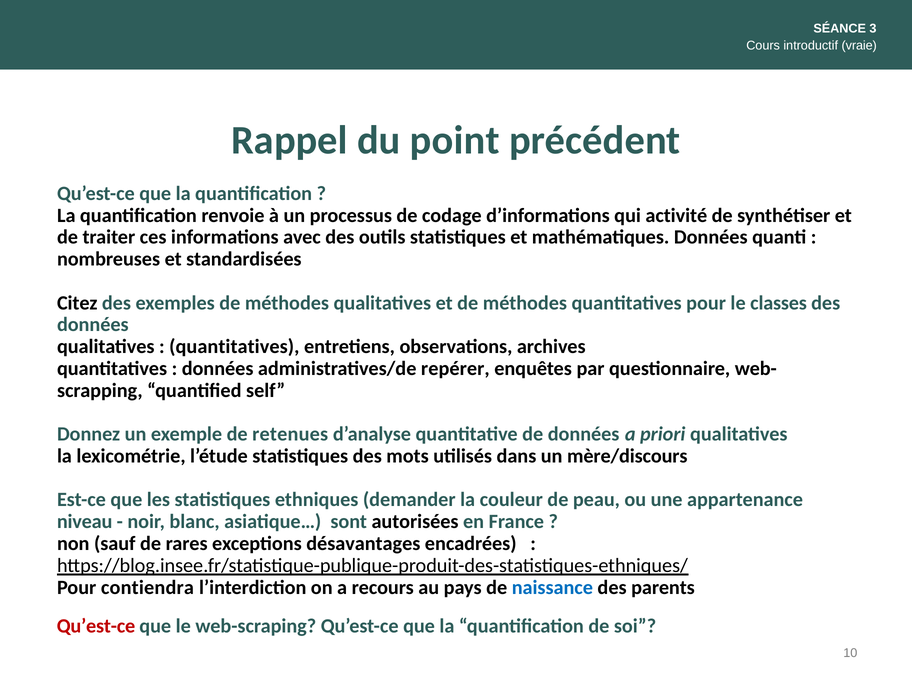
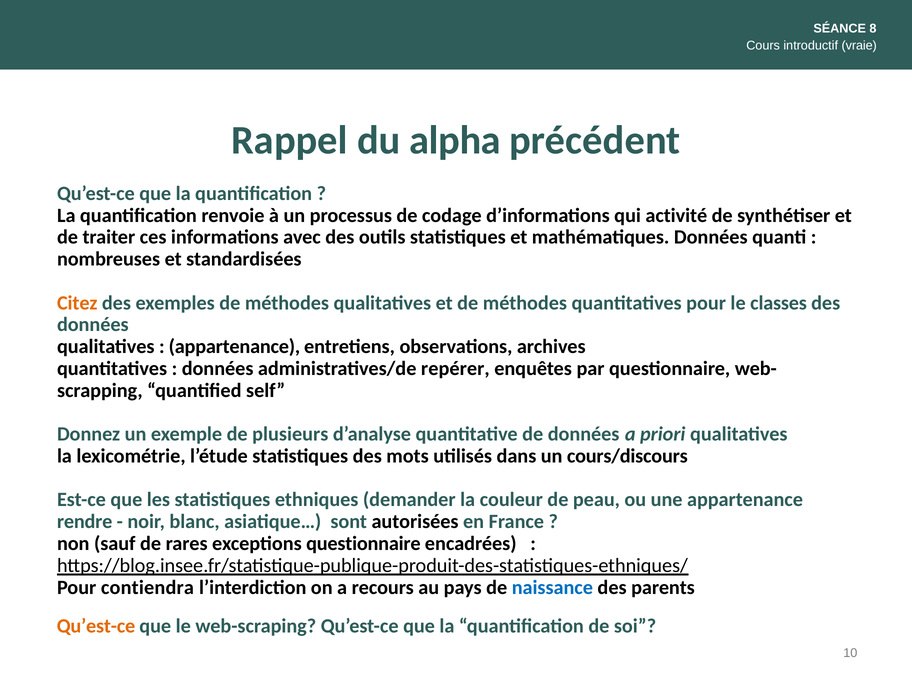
3: 3 -> 8
point: point -> alpha
Citez colour: black -> orange
quantitatives at (234, 347): quantitatives -> appartenance
retenues: retenues -> plusieurs
mère/discours: mère/discours -> cours/discours
niveau: niveau -> rendre
exceptions désavantages: désavantages -> questionnaire
Qu’est-ce at (96, 626) colour: red -> orange
